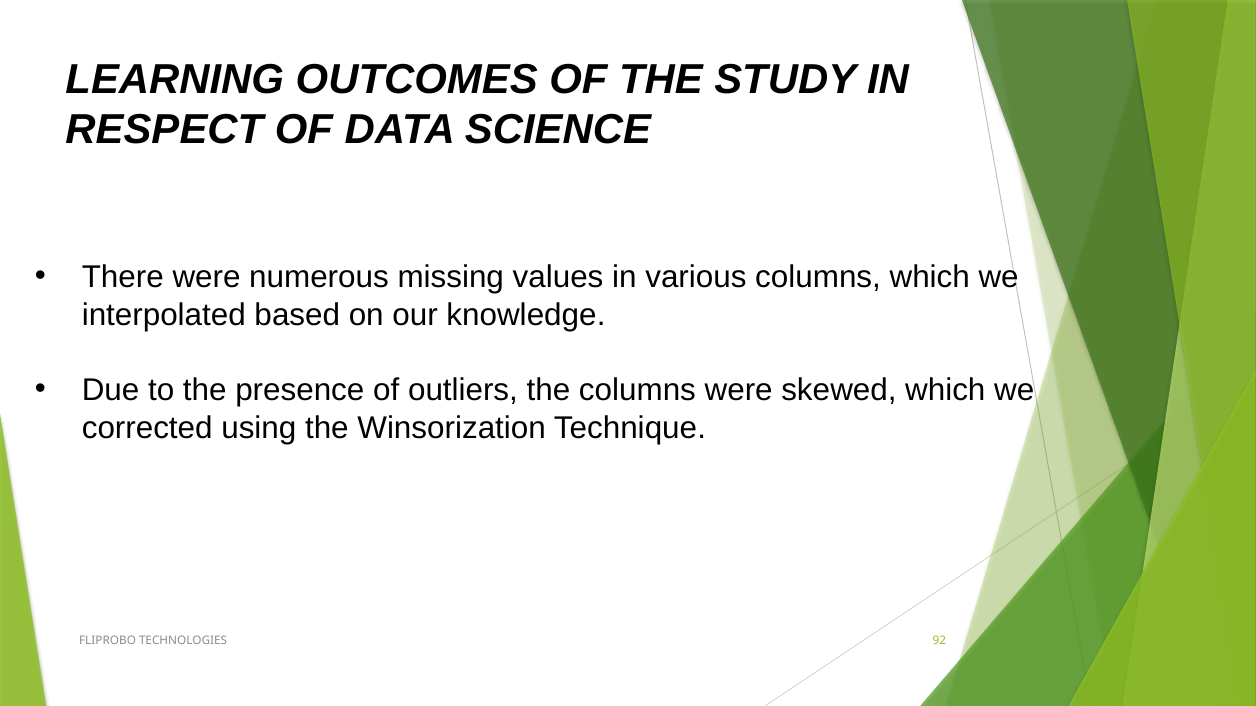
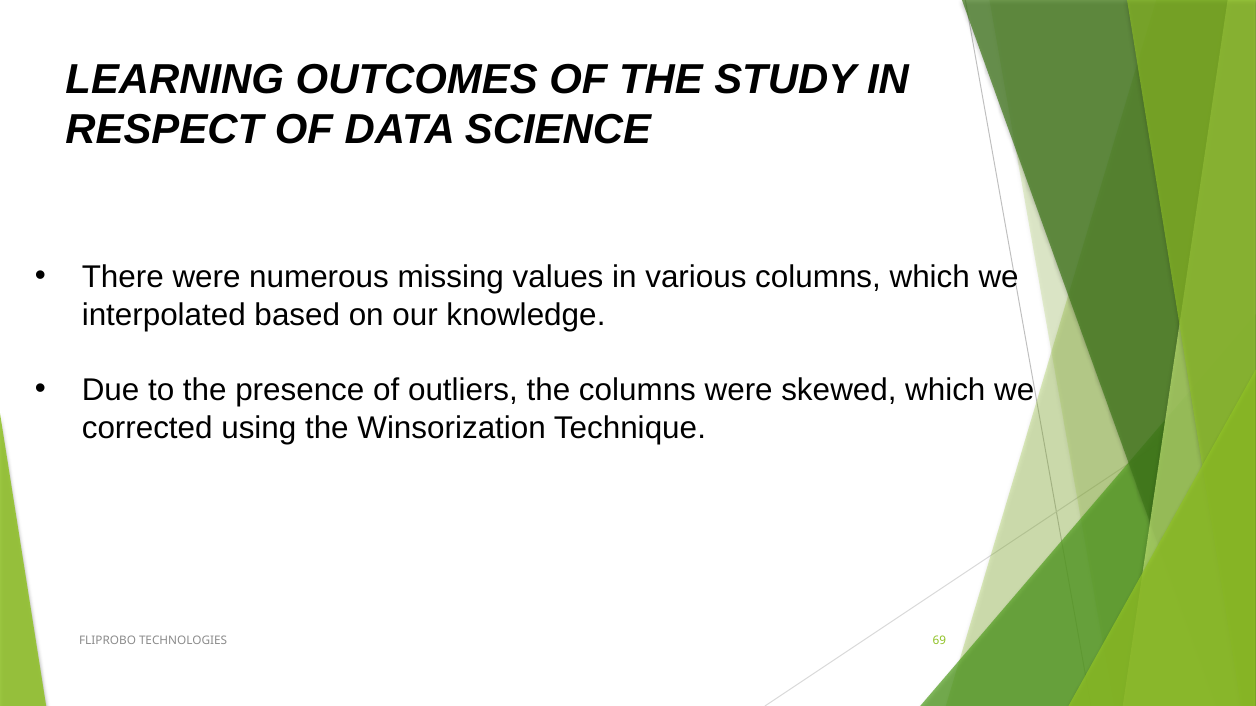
92: 92 -> 69
